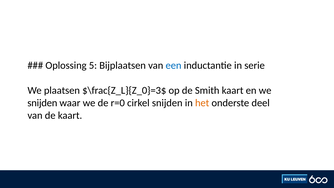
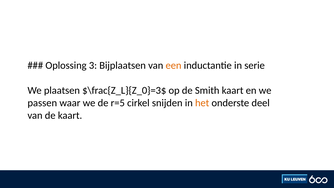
5: 5 -> 3
een colour: blue -> orange
snijden at (42, 103): snijden -> passen
r=0: r=0 -> r=5
